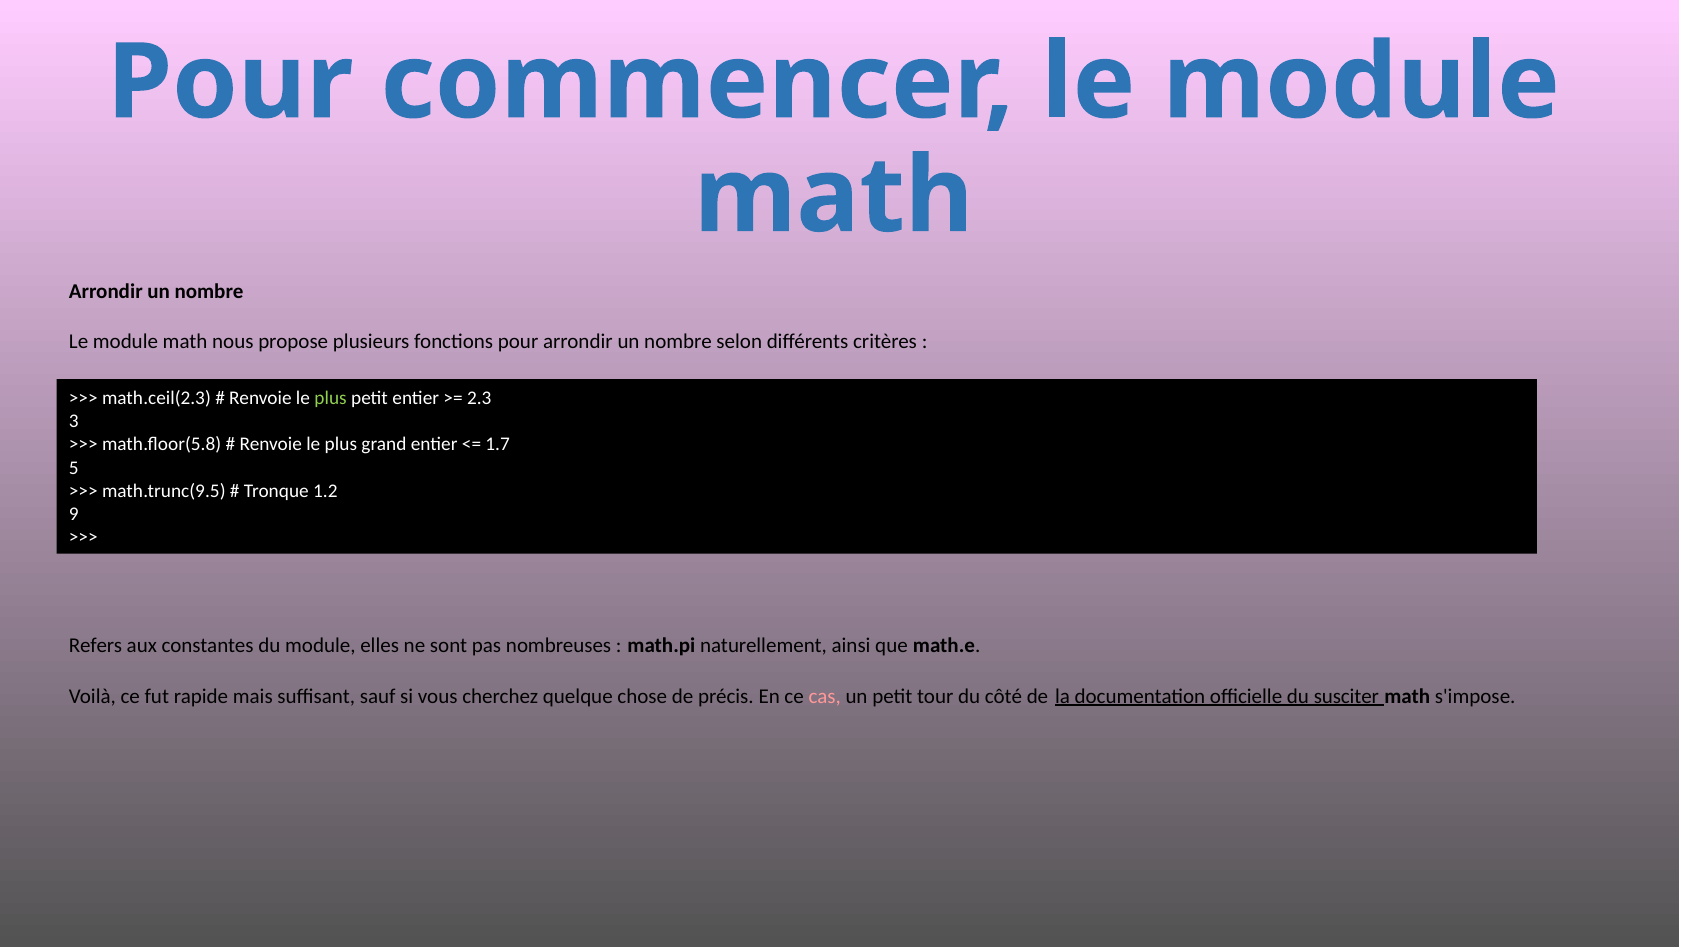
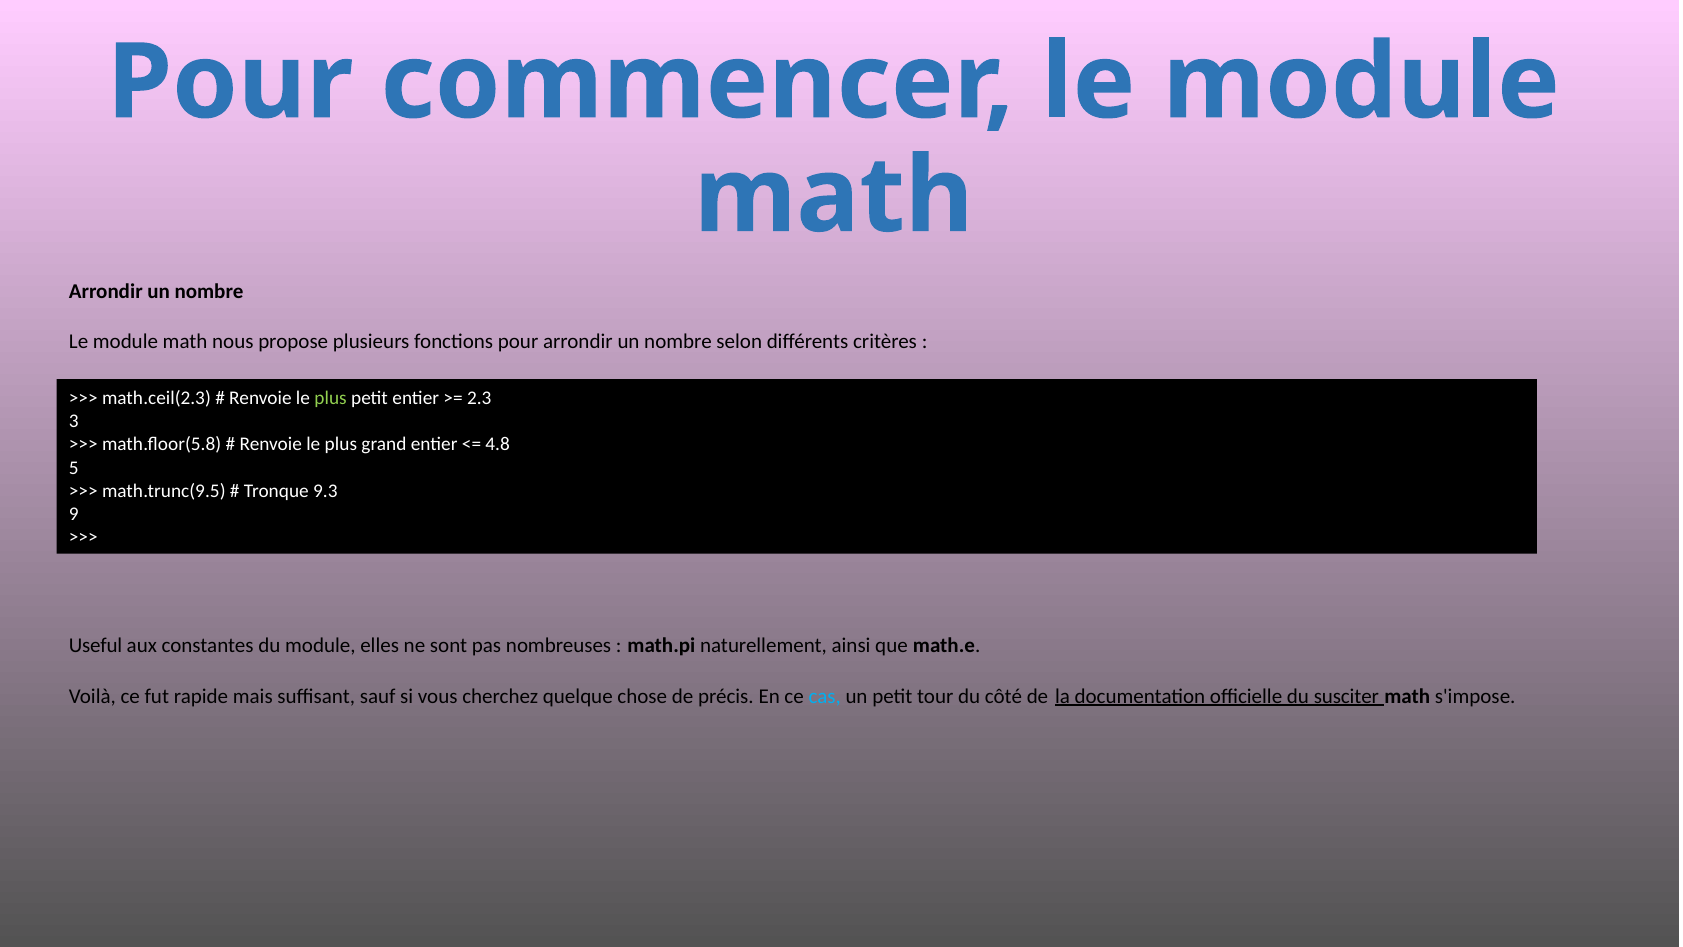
1.7: 1.7 -> 4.8
1.2: 1.2 -> 9.3
Refers: Refers -> Useful
cas colour: pink -> light blue
